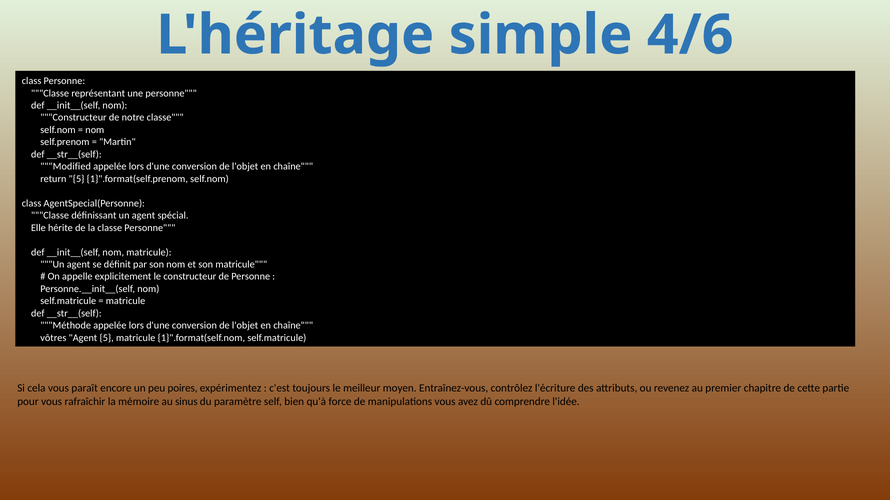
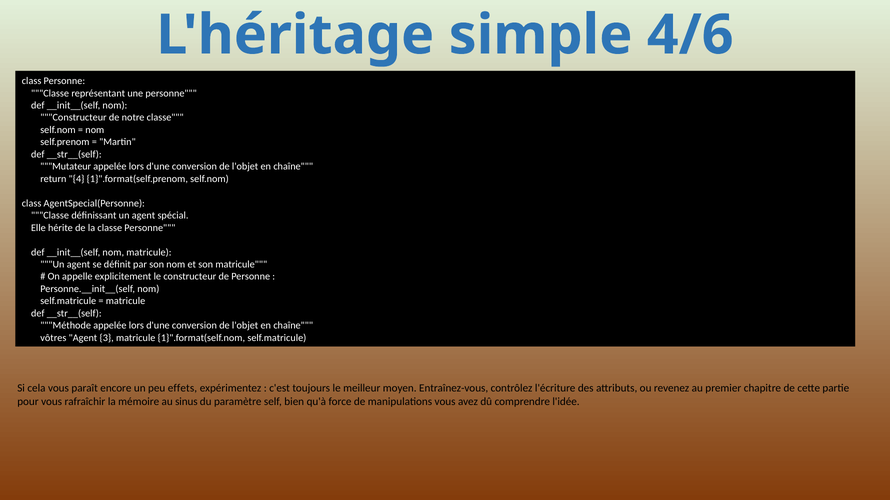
Modified: Modified -> Mutateur
return 5: 5 -> 4
Agent 5: 5 -> 3
poires: poires -> effets
